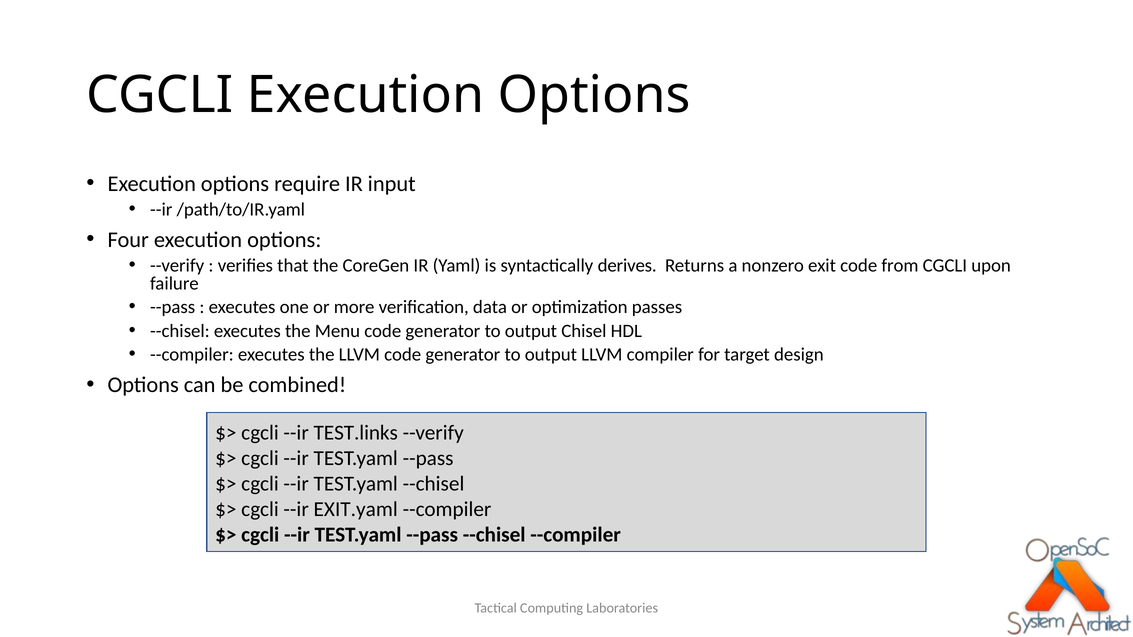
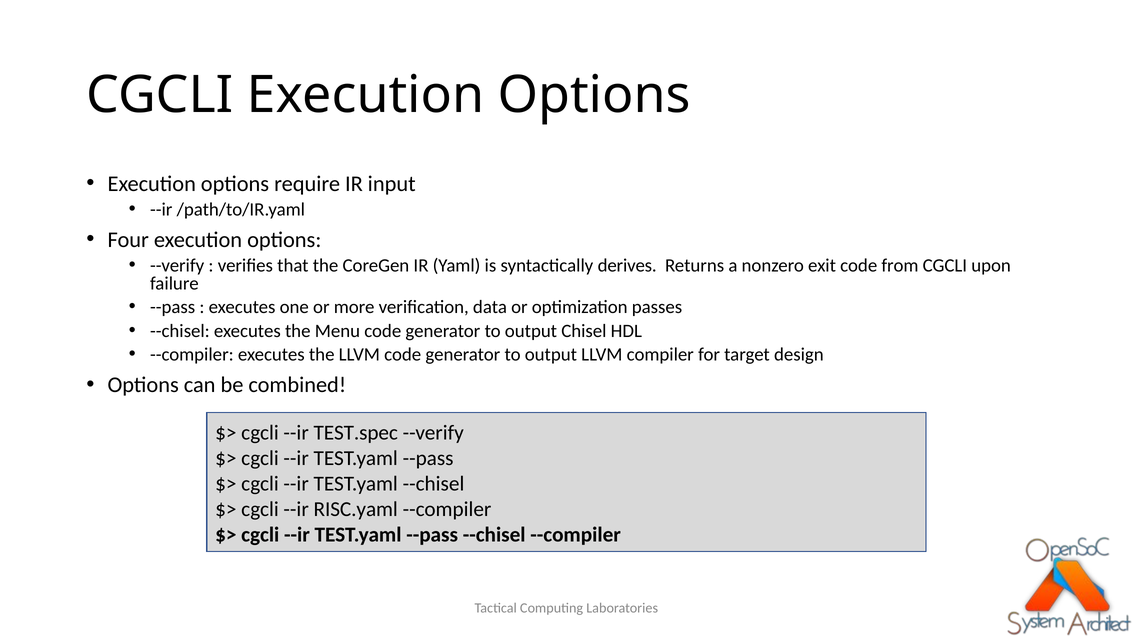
TEST.links: TEST.links -> TEST.spec
EXIT.yaml: EXIT.yaml -> RISC.yaml
